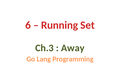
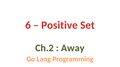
Running: Running -> Positive
Ch.3: Ch.3 -> Ch.2
